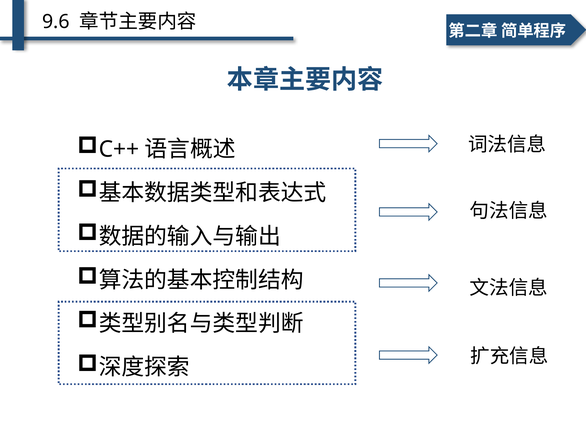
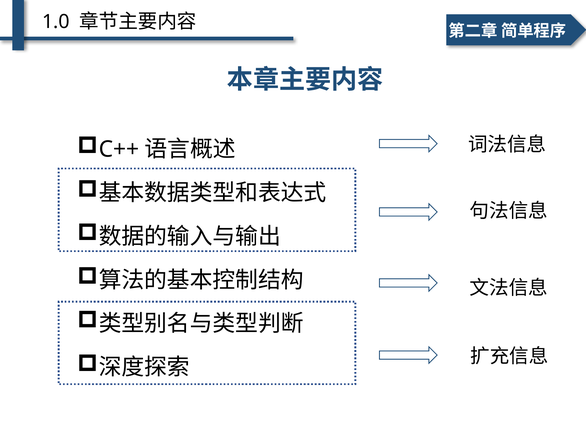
9.6: 9.6 -> 1.0
